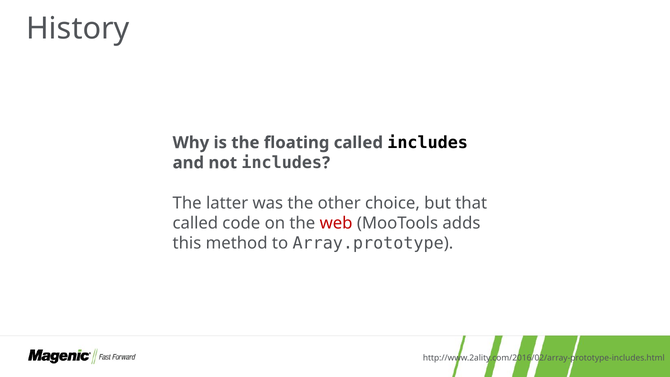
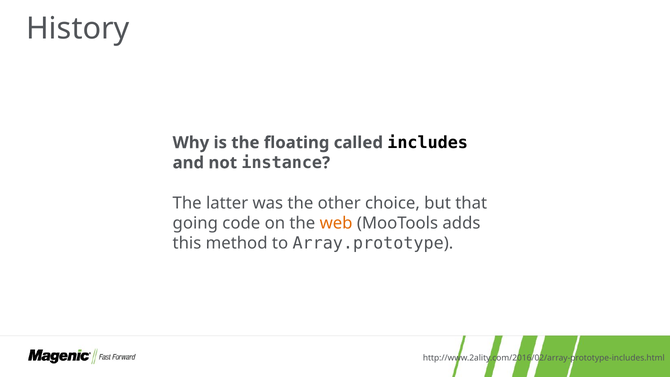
not includes: includes -> instance
called at (195, 223): called -> going
web colour: red -> orange
